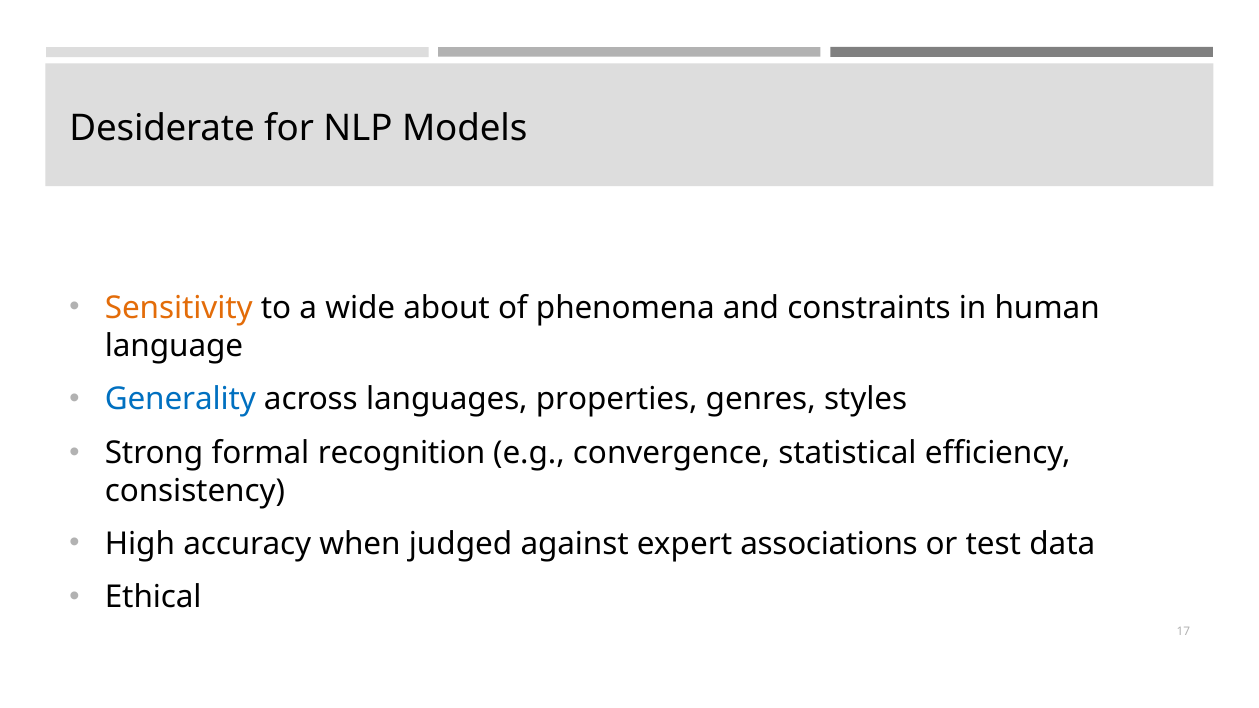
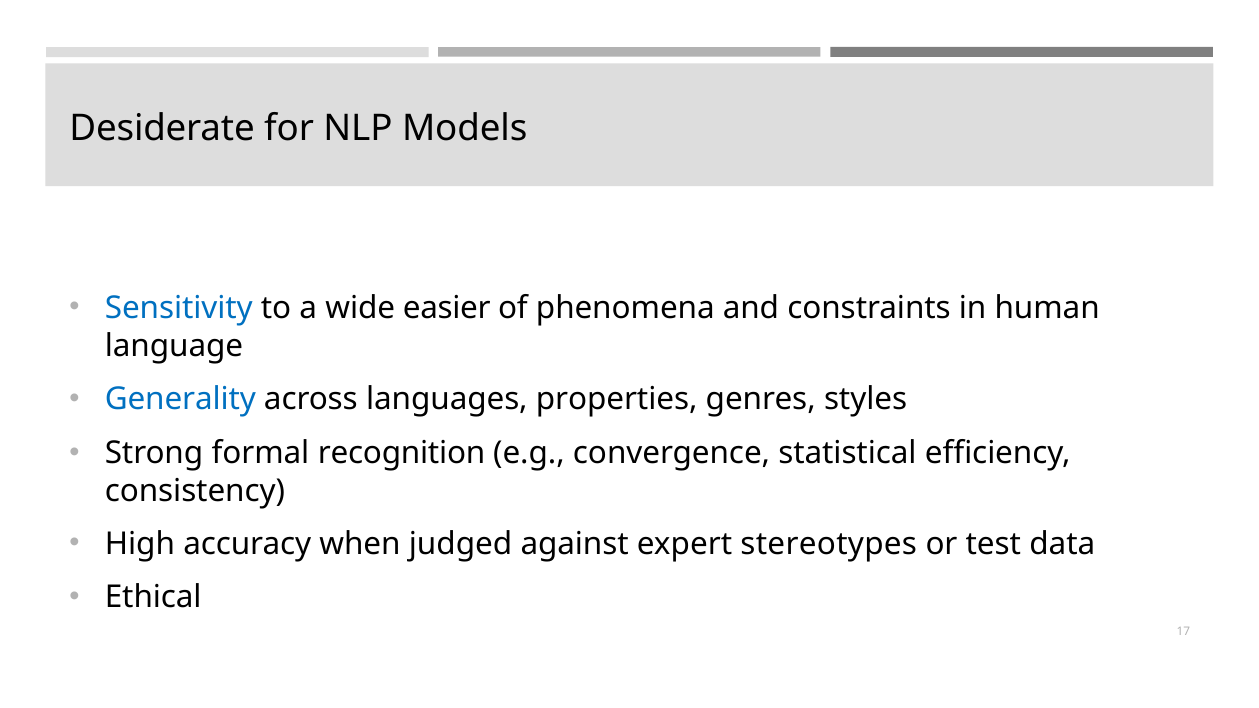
Sensitivity colour: orange -> blue
about: about -> easier
associations: associations -> stereotypes
